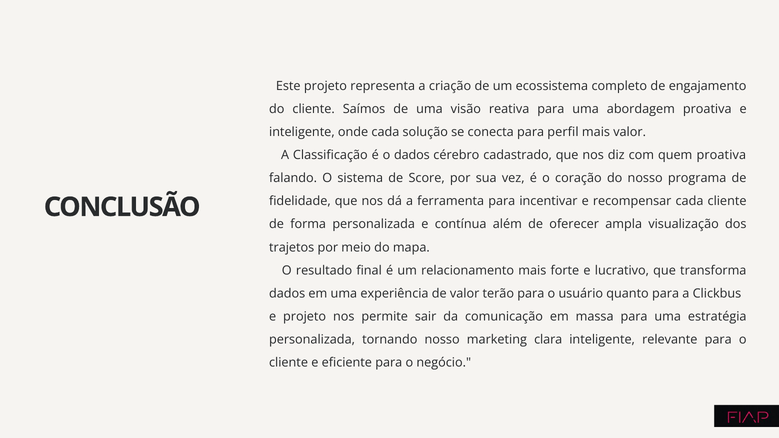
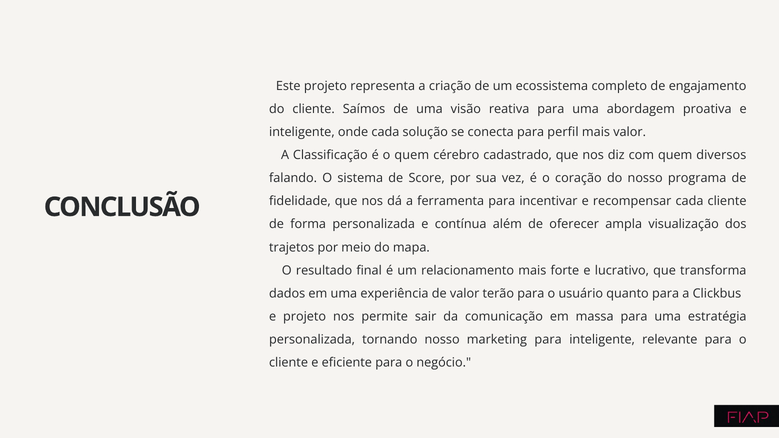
o dados: dados -> quem
quem proativa: proativa -> diversos
marketing clara: clara -> para
